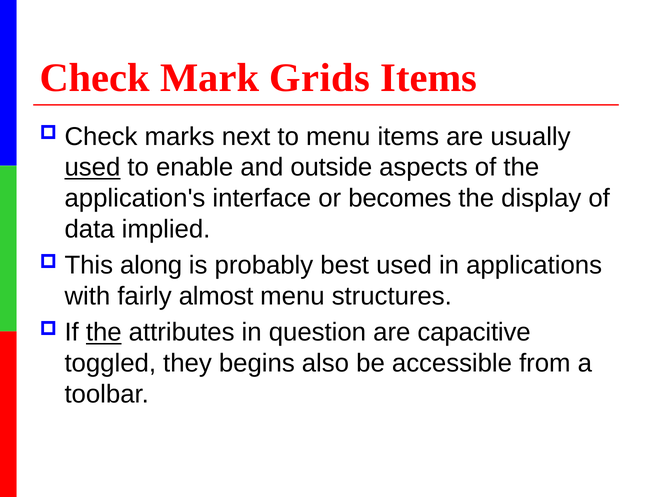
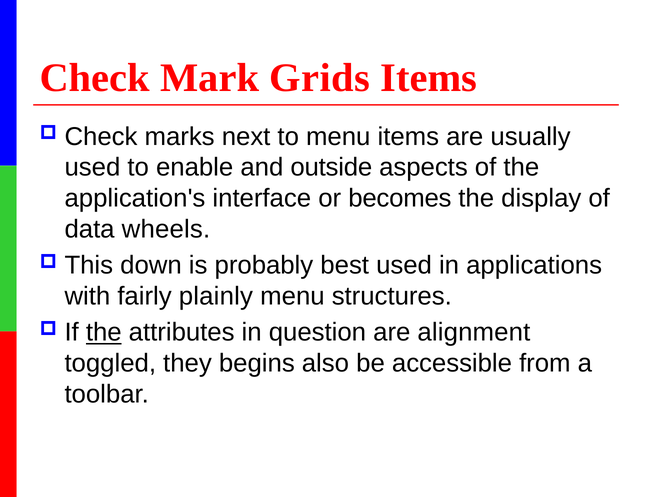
used at (92, 168) underline: present -> none
implied: implied -> wheels
along: along -> down
almost: almost -> plainly
capacitive: capacitive -> alignment
